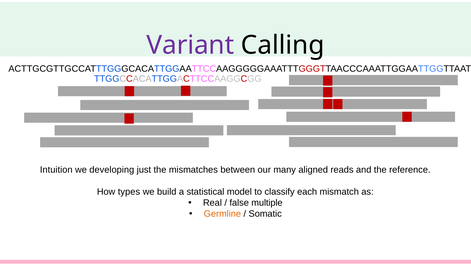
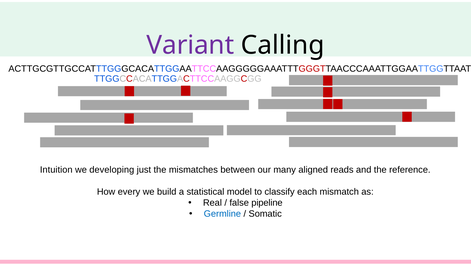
types: types -> every
multiple: multiple -> pipeline
Germline colour: orange -> blue
